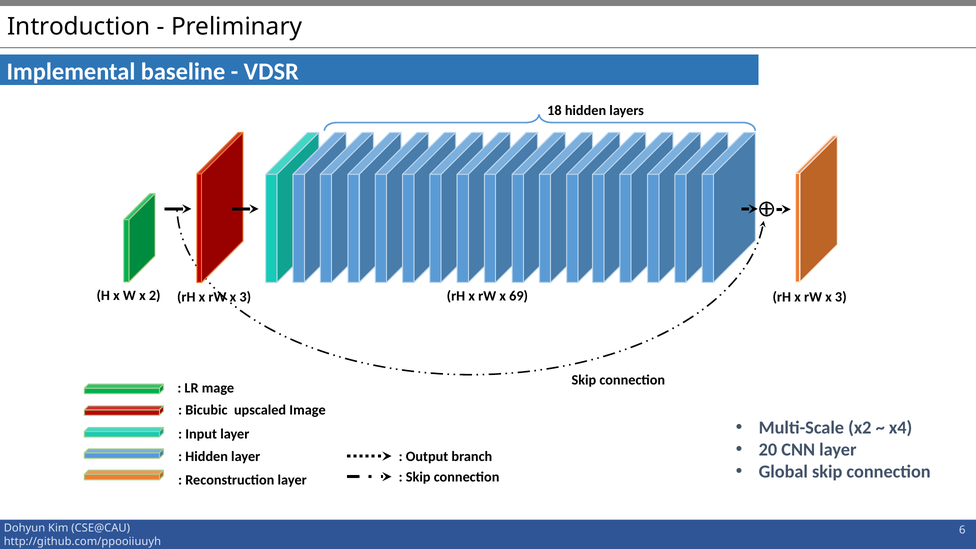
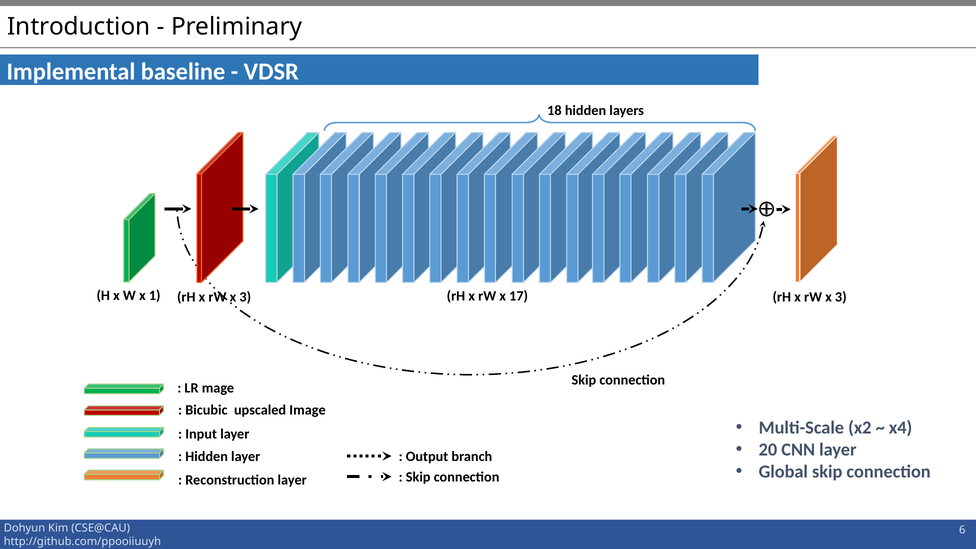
2: 2 -> 1
69: 69 -> 17
